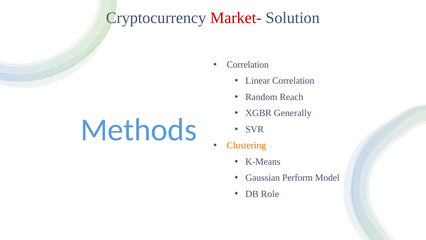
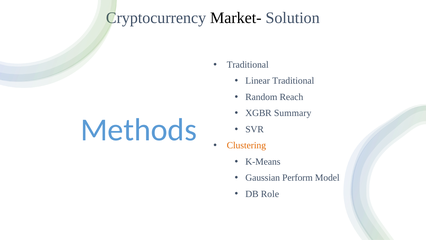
Market- colour: red -> black
Correlation at (248, 65): Correlation -> Traditional
Linear Correlation: Correlation -> Traditional
Generally: Generally -> Summary
